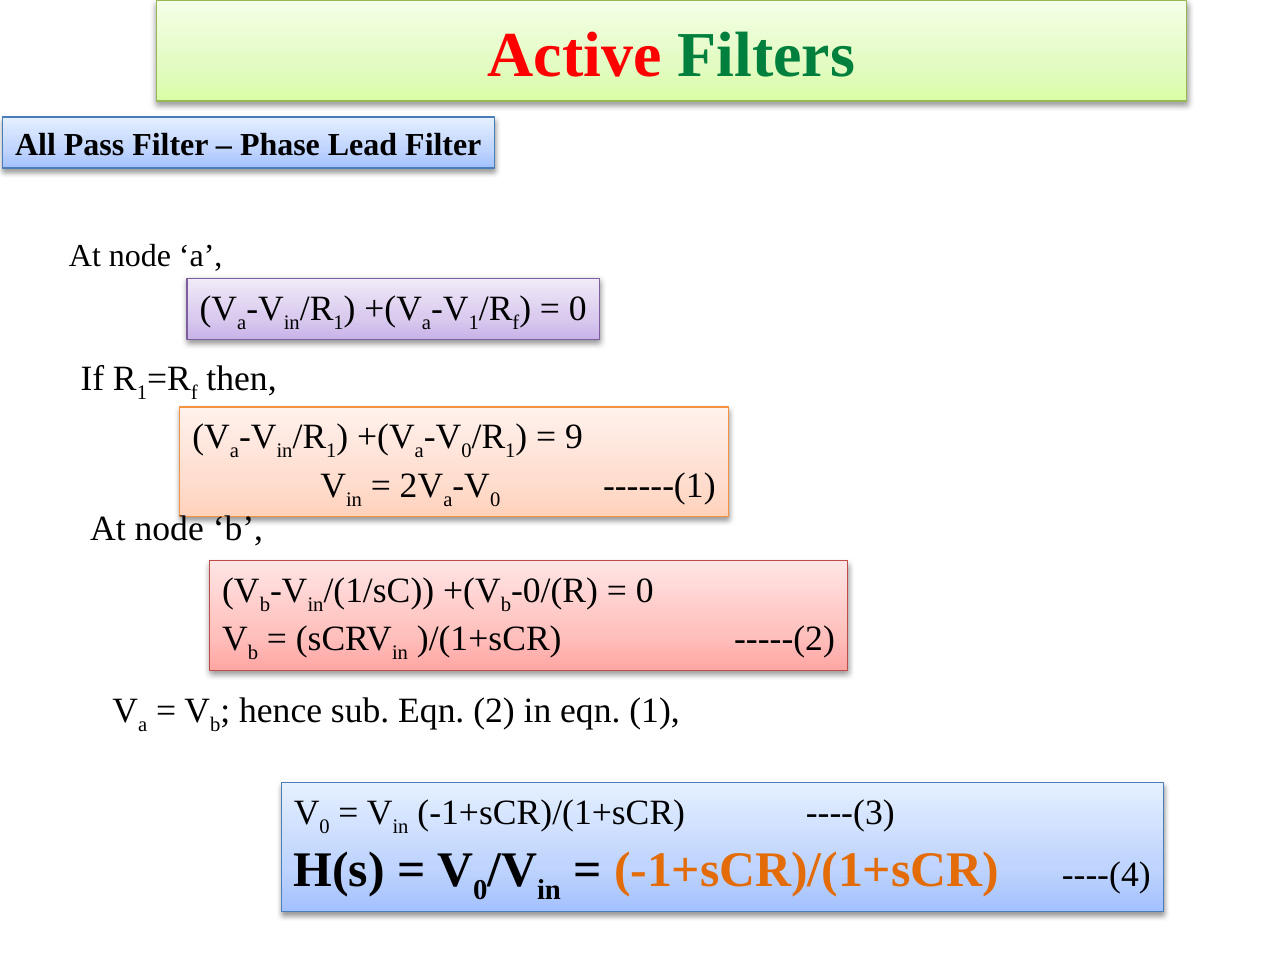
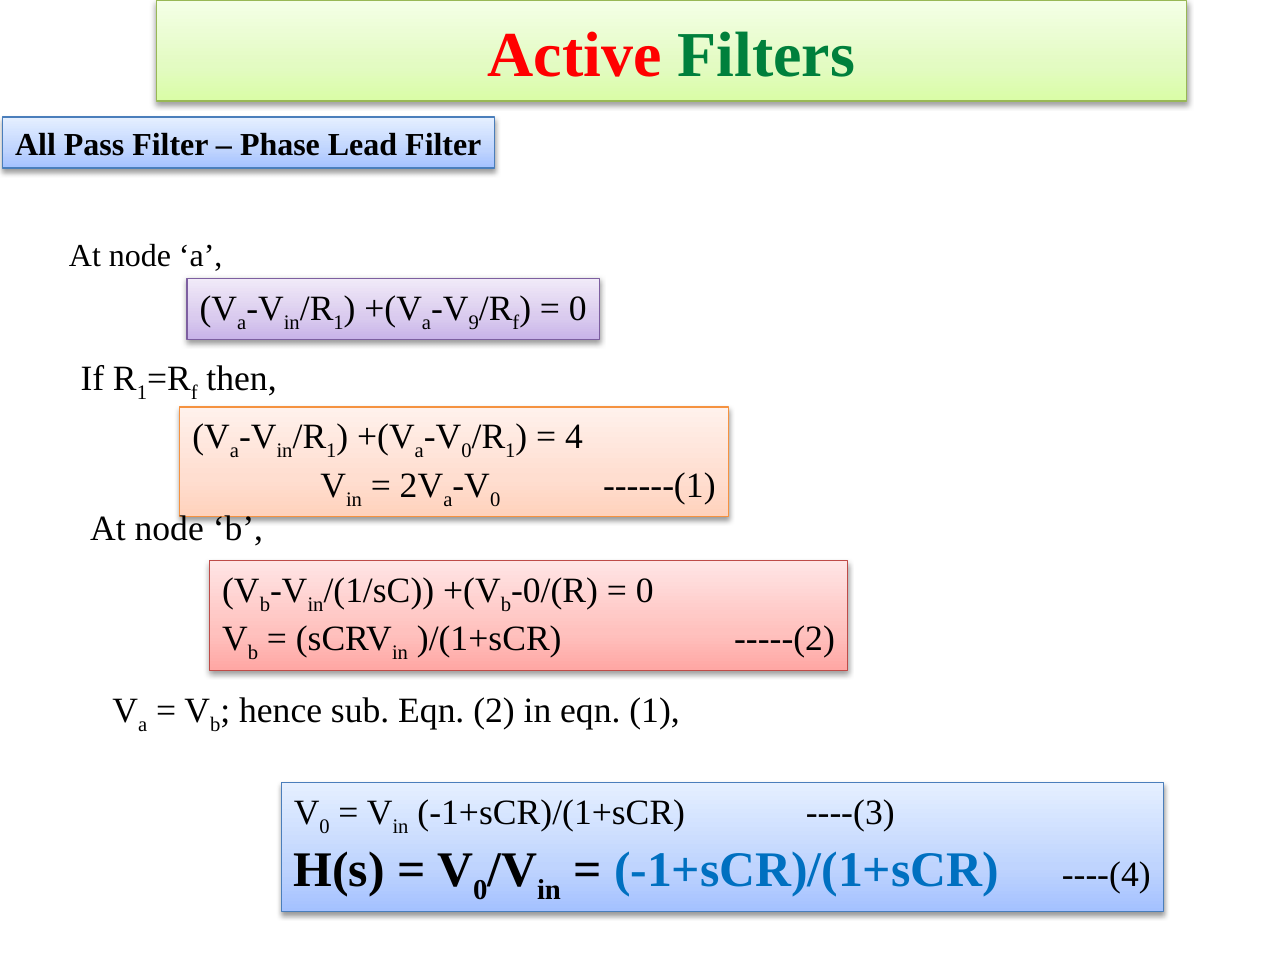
1 at (474, 322): 1 -> 9
9: 9 -> 4
-1+sCR)/(1+sCR at (806, 871) colour: orange -> blue
